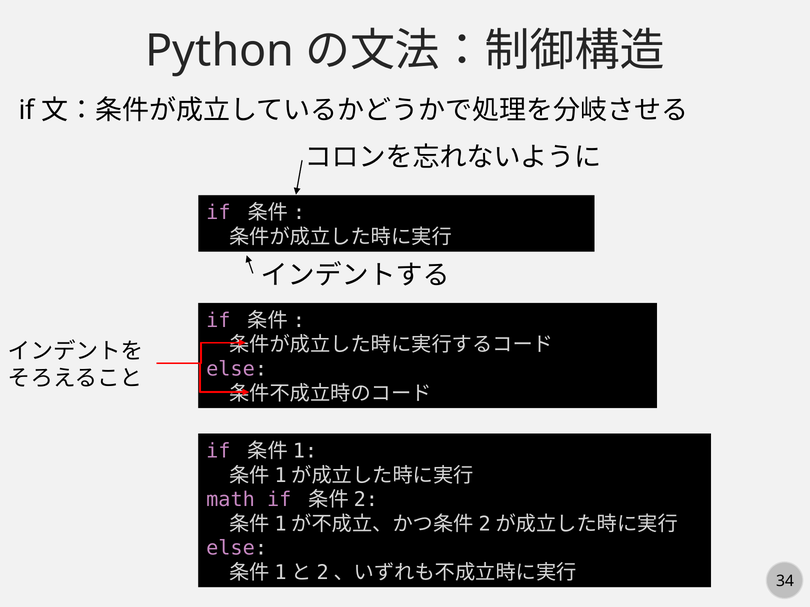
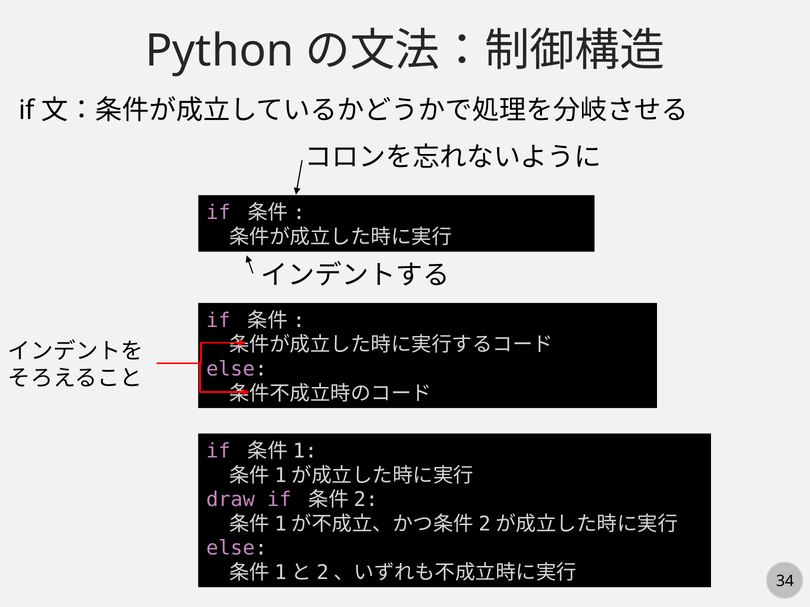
math: math -> draw
